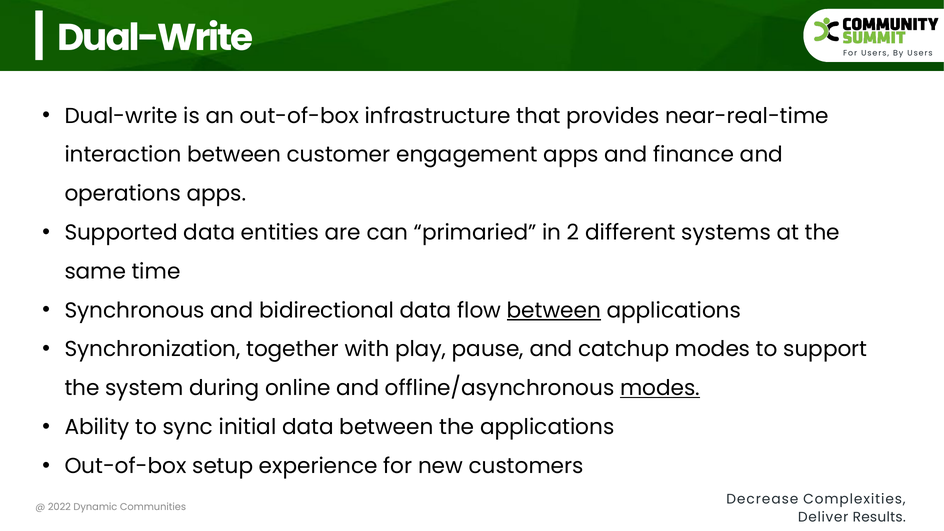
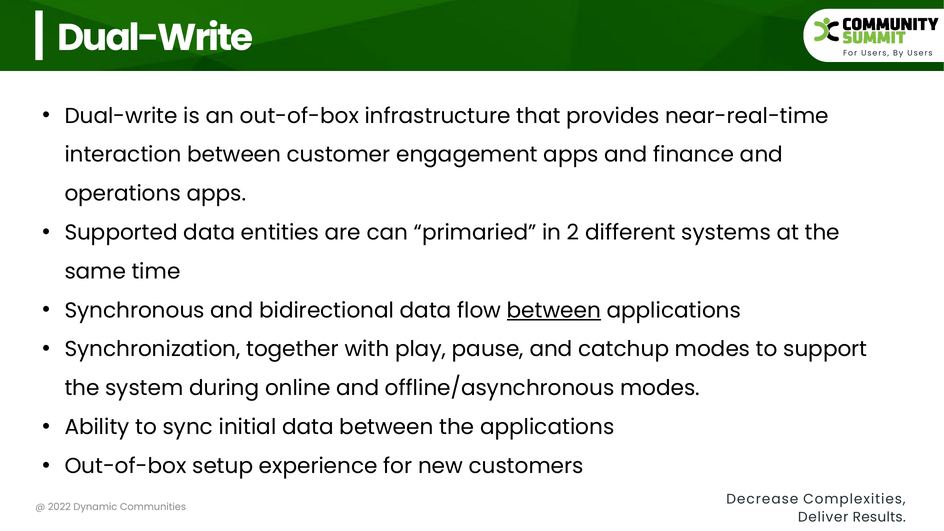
modes at (660, 388) underline: present -> none
